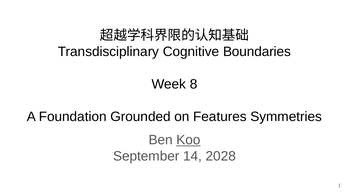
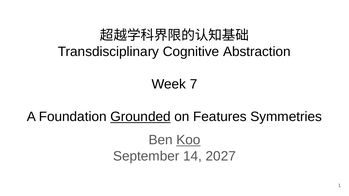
Boundaries: Boundaries -> Abstraction
8: 8 -> 7
Grounded underline: none -> present
2028: 2028 -> 2027
